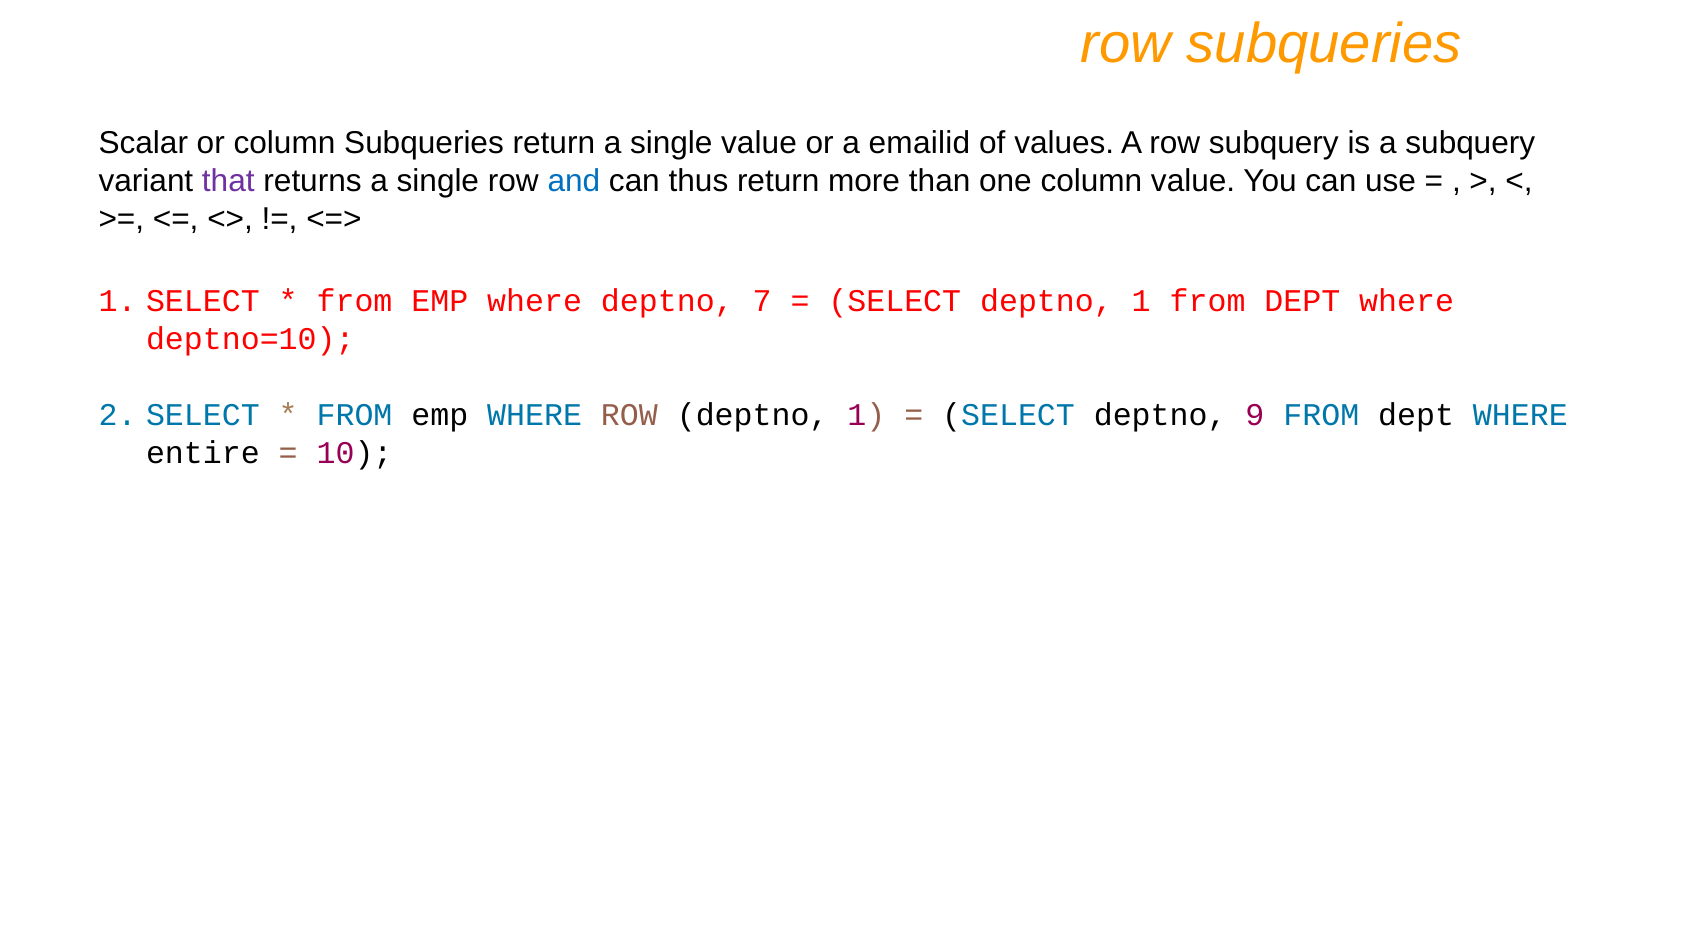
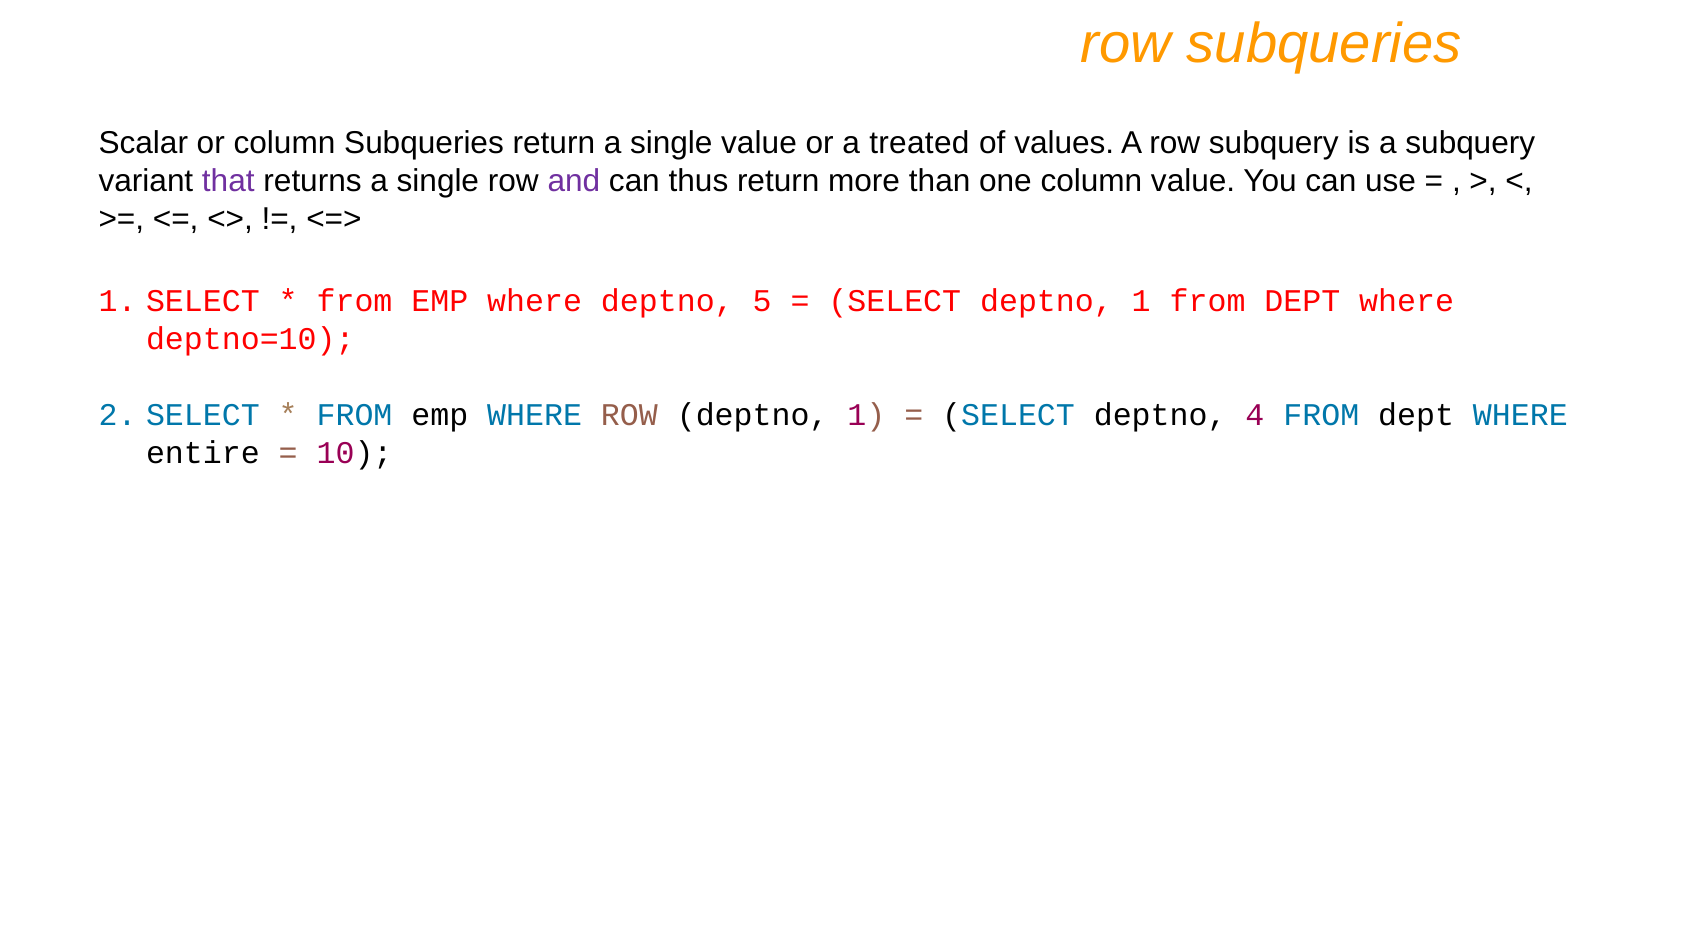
emailid: emailid -> treated
and colour: blue -> purple
7: 7 -> 5
9: 9 -> 4
